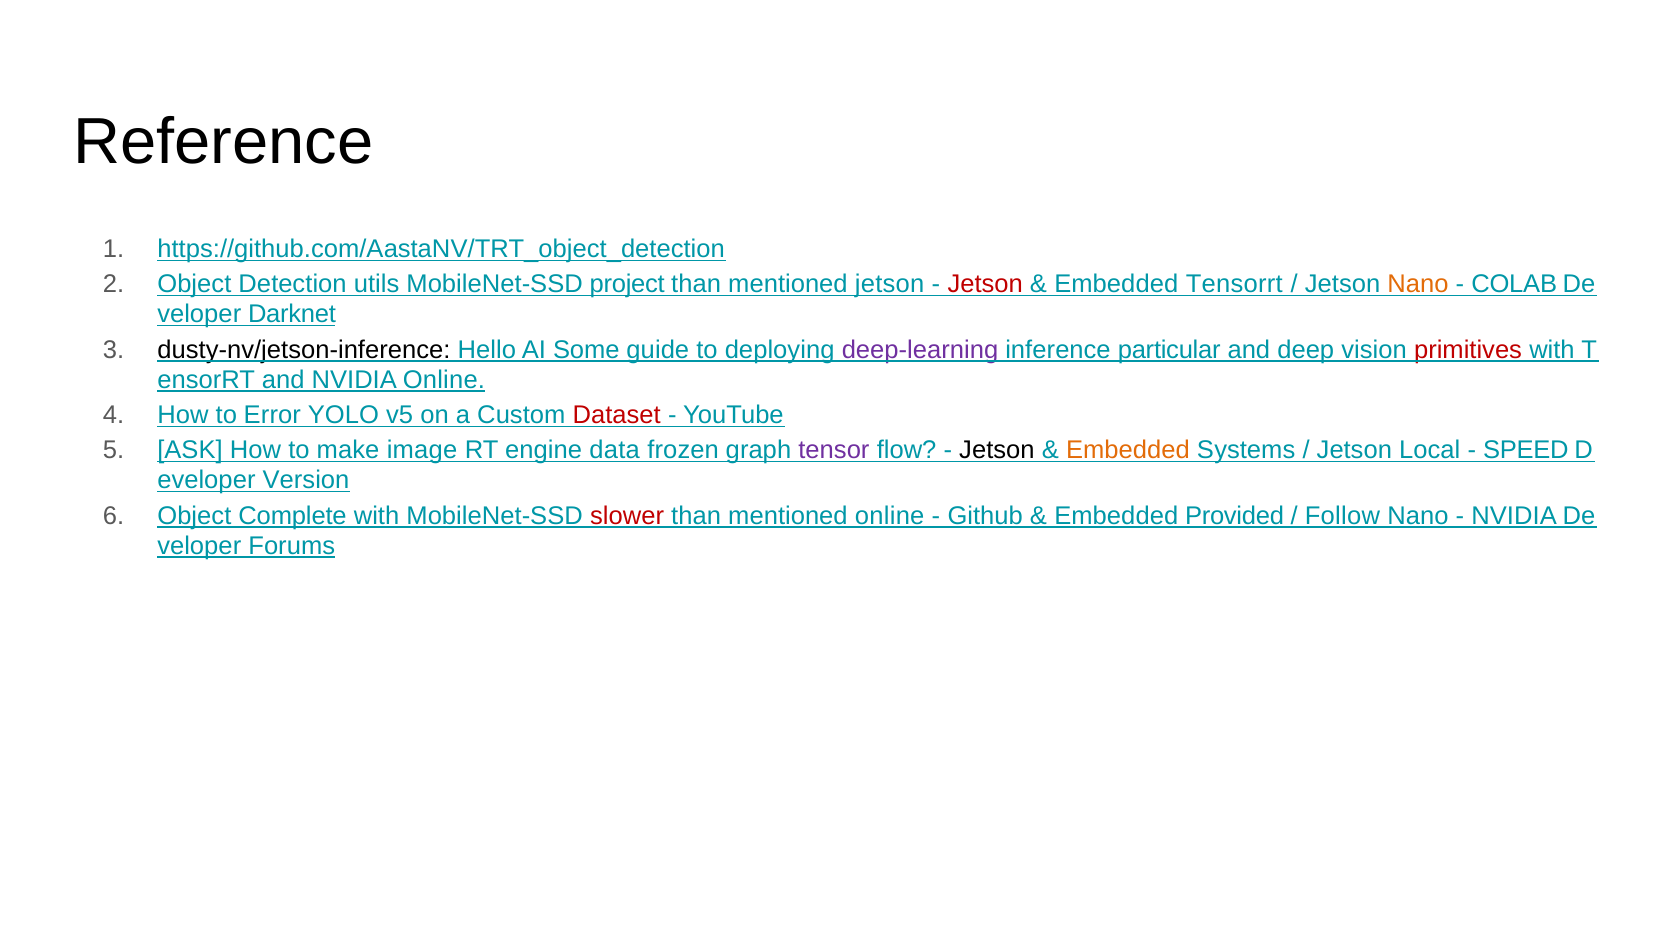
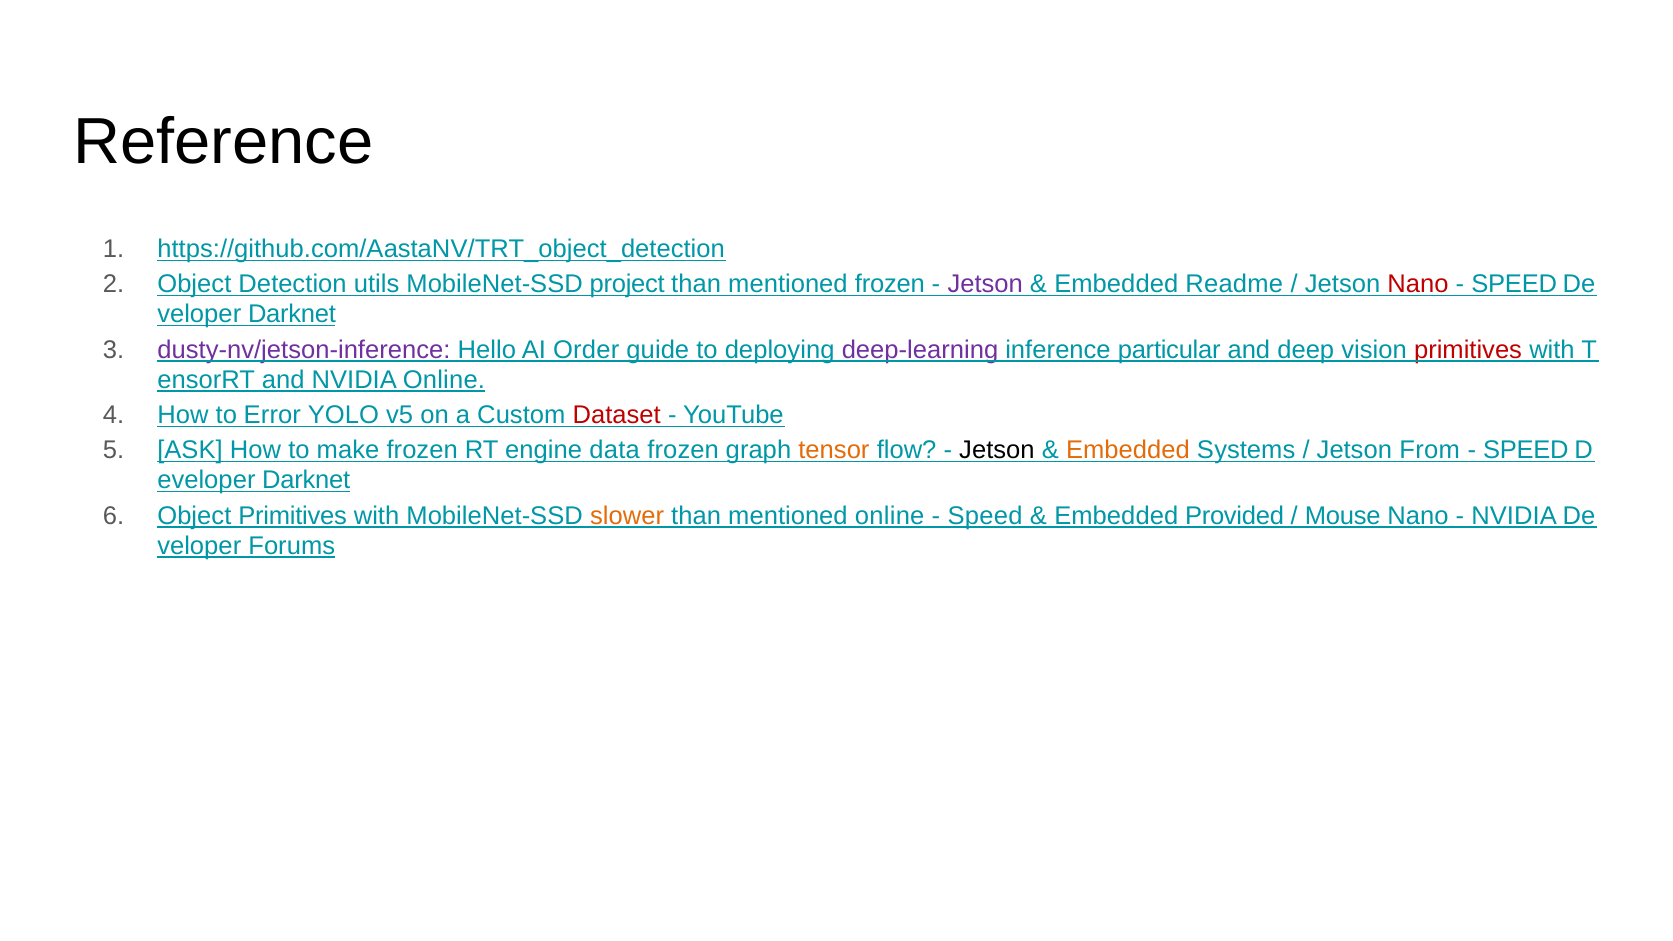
mentioned jetson: jetson -> frozen
Jetson at (985, 284) colour: red -> purple
Tensorrt: Tensorrt -> Readme
Nano at (1418, 284) colour: orange -> red
COLAB at (1514, 284): COLAB -> SPEED
dusty-nv/jetson-inference colour: black -> purple
Some: Some -> Order
make image: image -> frozen
tensor colour: purple -> orange
Local: Local -> From
Version at (306, 480): Version -> Darknet
Object Complete: Complete -> Primitives
slower colour: red -> orange
Github at (985, 516): Github -> Speed
Follow: Follow -> Mouse
